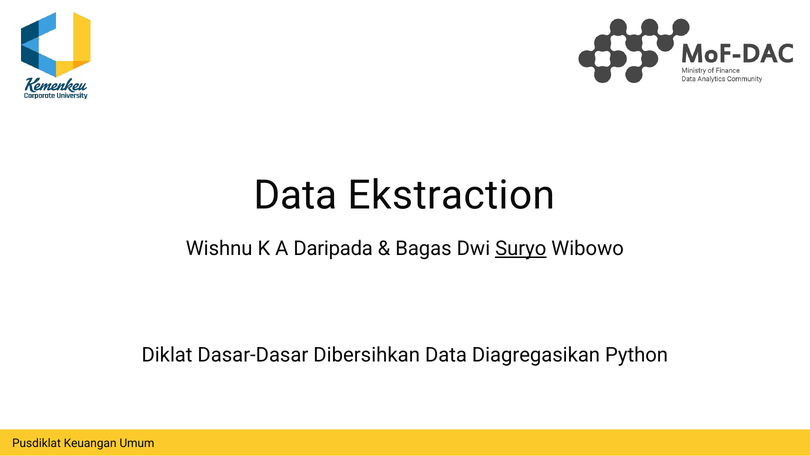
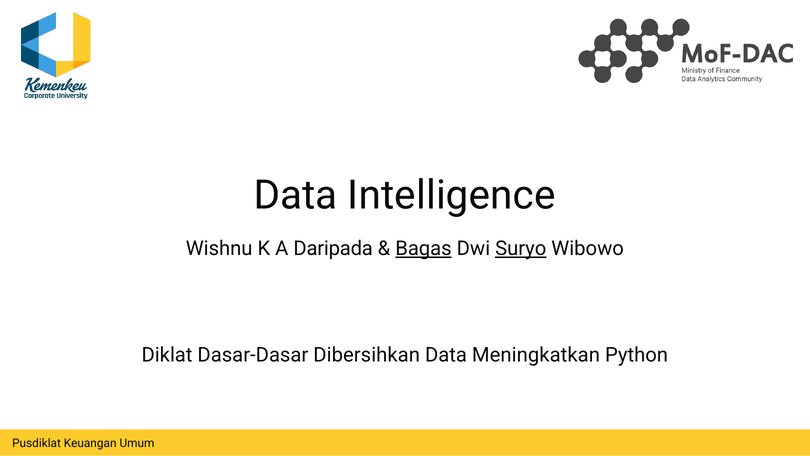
Ekstraction: Ekstraction -> Intelligence
Bagas underline: none -> present
Diagregasikan: Diagregasikan -> Meningkatkan
